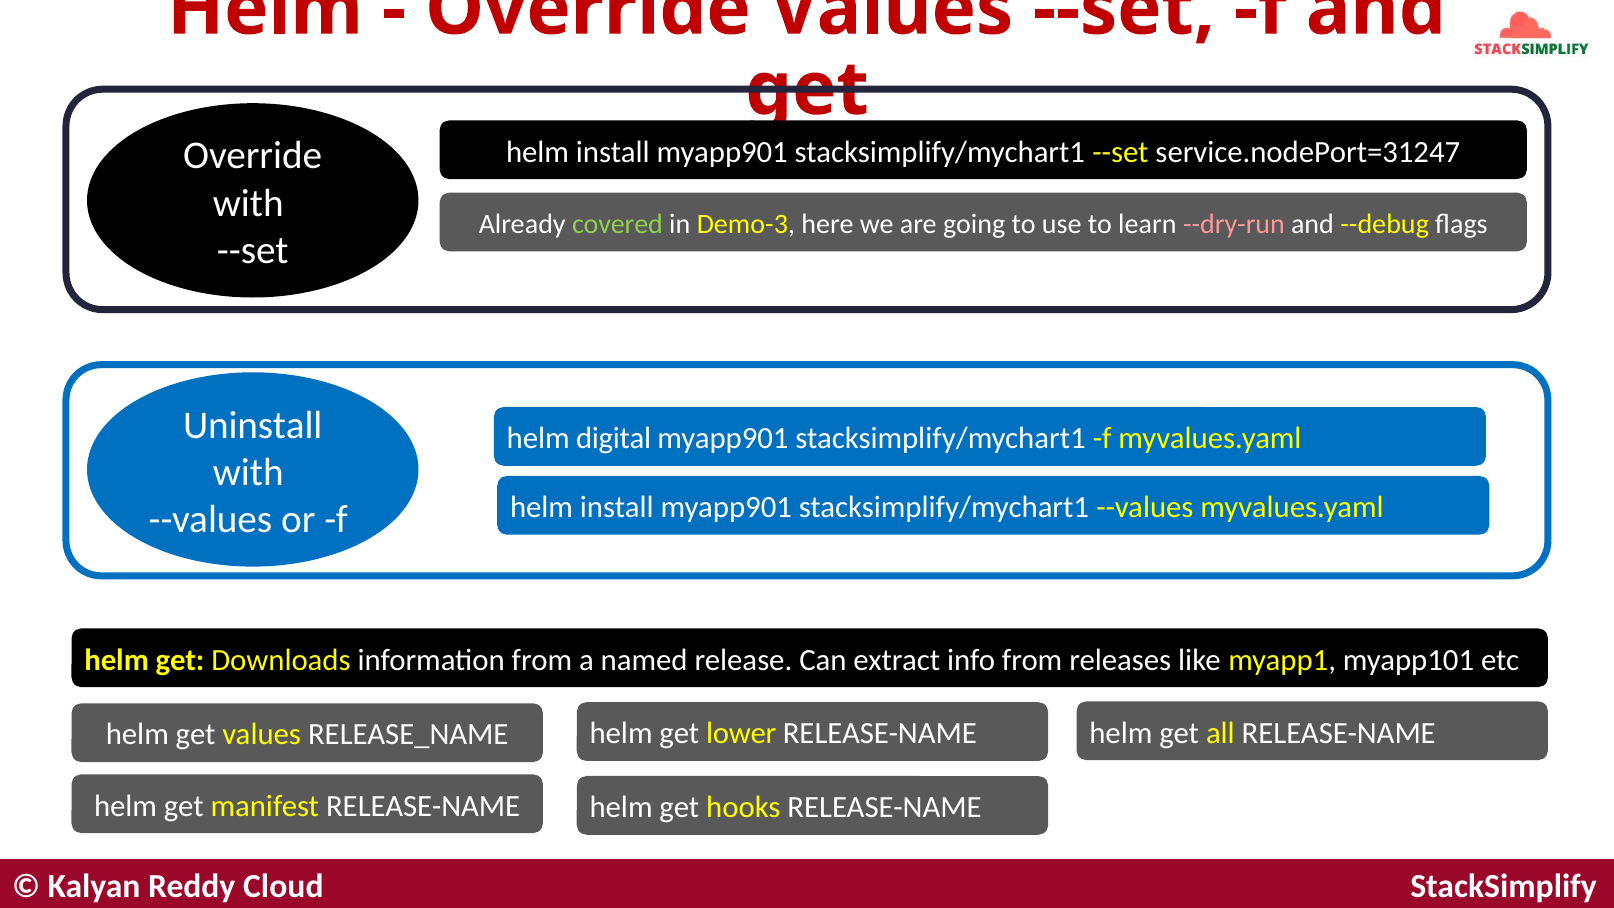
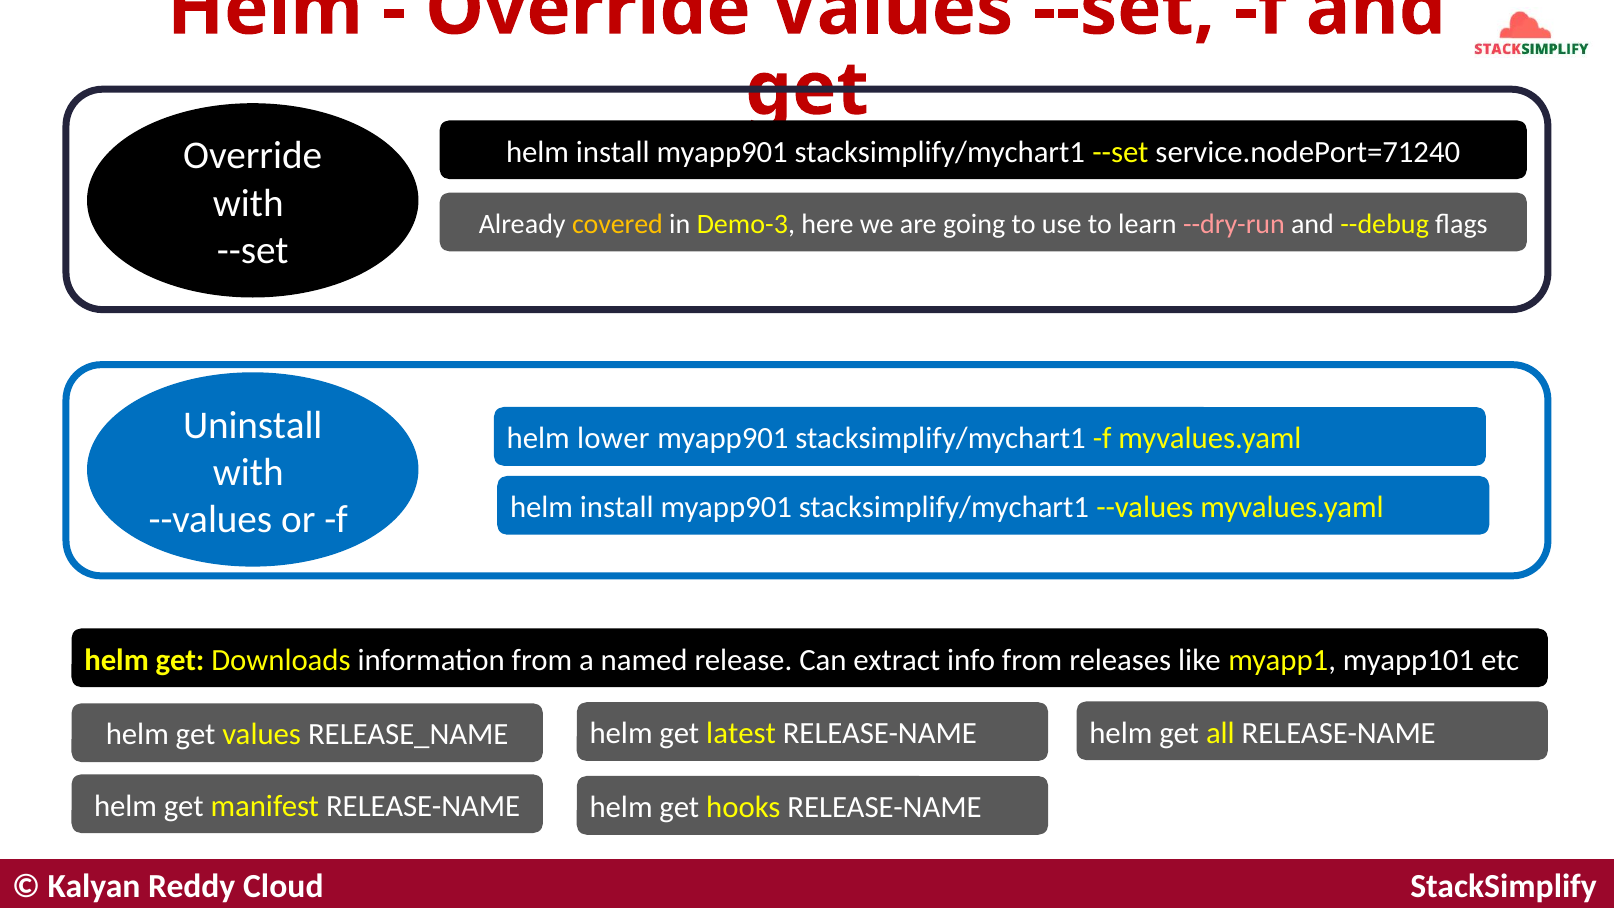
service.nodePort=31247: service.nodePort=31247 -> service.nodePort=71240
covered colour: light green -> yellow
digital: digital -> lower
lower: lower -> latest
